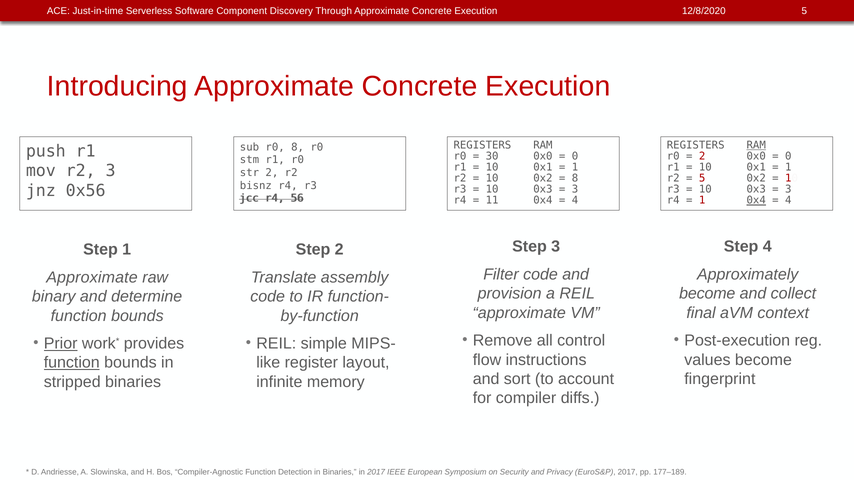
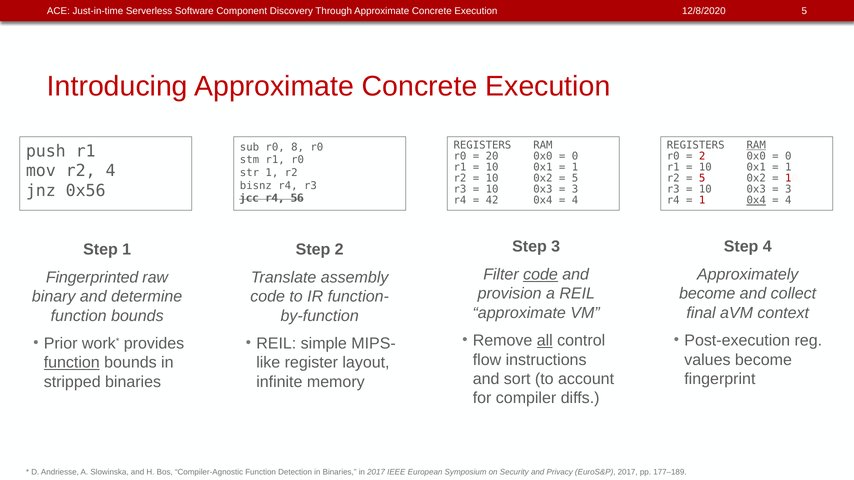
30: 30 -> 20
r2 3: 3 -> 4
str 2: 2 -> 1
8 at (575, 178): 8 -> 5
11: 11 -> 42
code at (541, 275) underline: none -> present
Approximate at (92, 278): Approximate -> Fingerprinted
all underline: none -> present
Prior underline: present -> none
